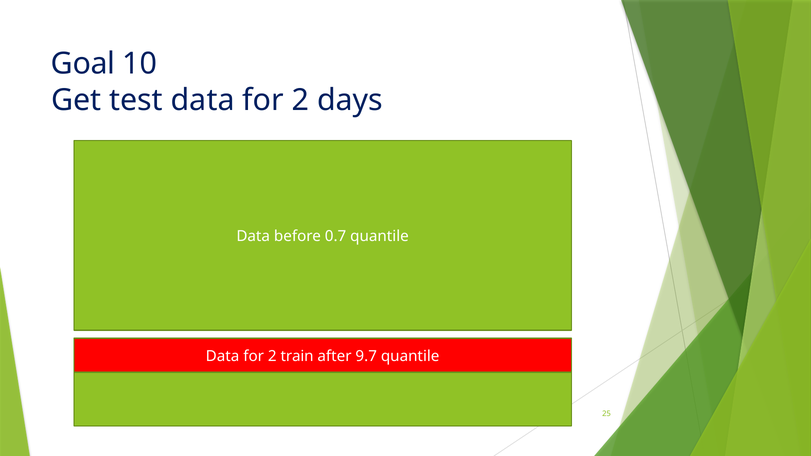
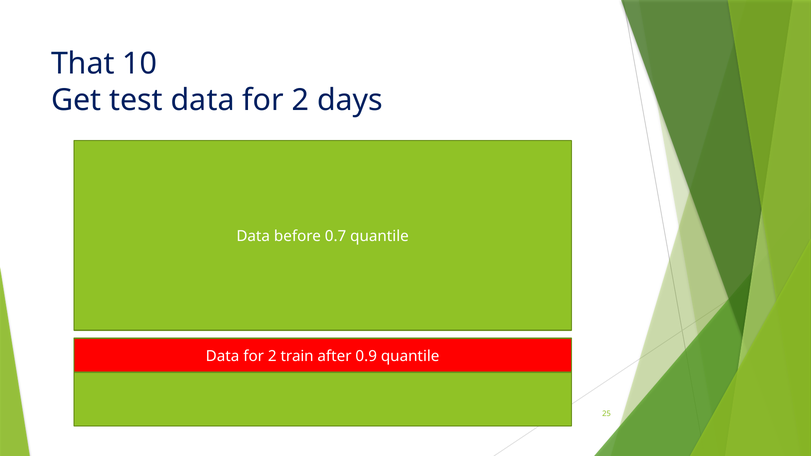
Goal: Goal -> That
9.7: 9.7 -> 0.9
